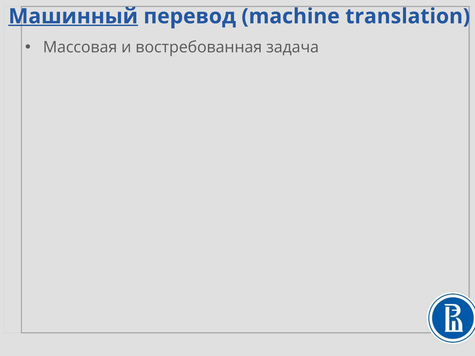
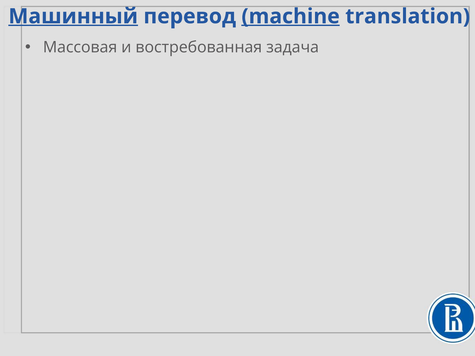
machine underline: none -> present
